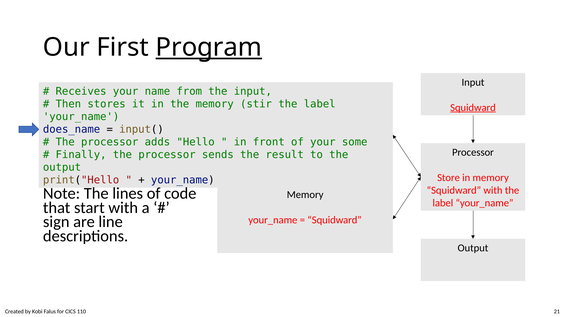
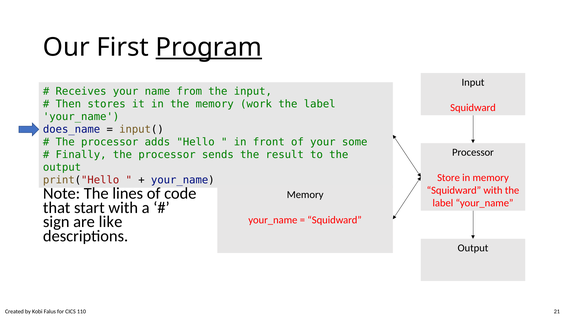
stir: stir -> work
Squidward at (473, 108) underline: present -> none
line: line -> like
